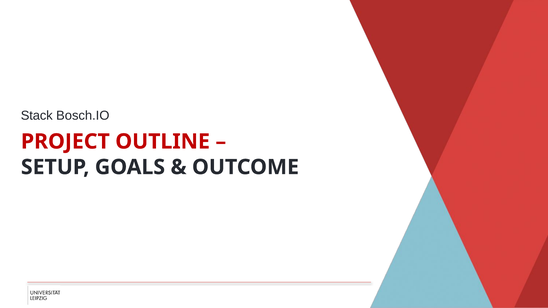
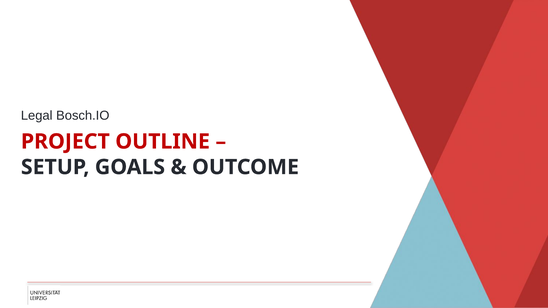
Stack: Stack -> Legal
